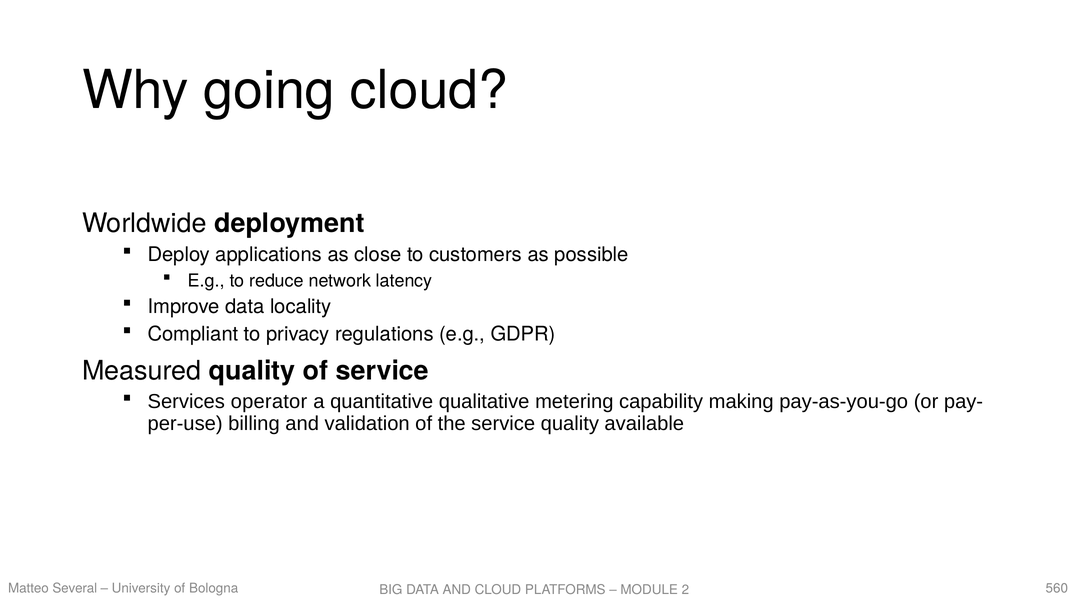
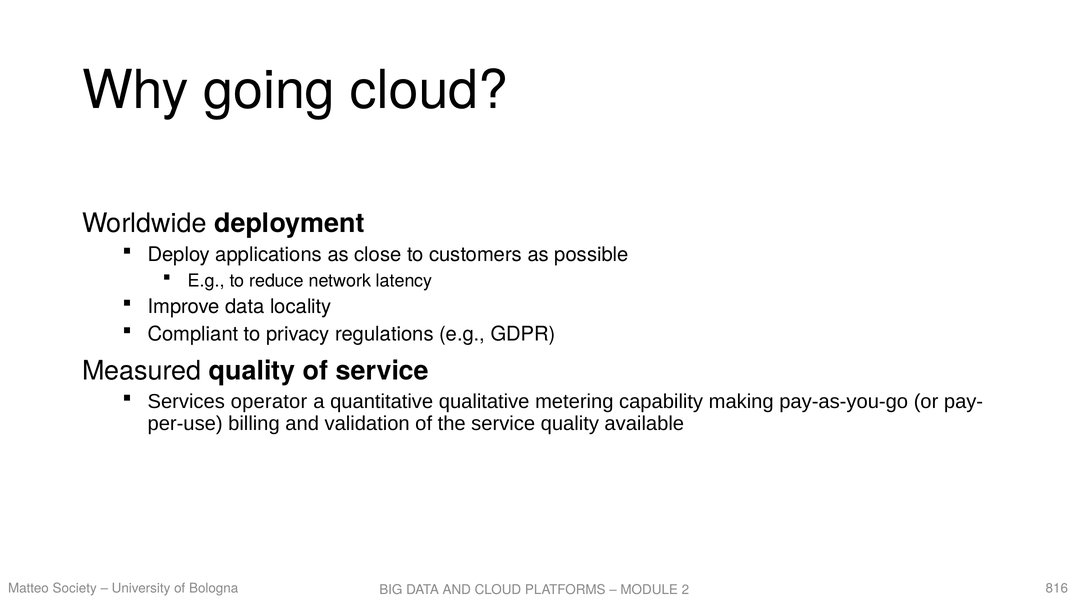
Several: Several -> Society
560: 560 -> 816
